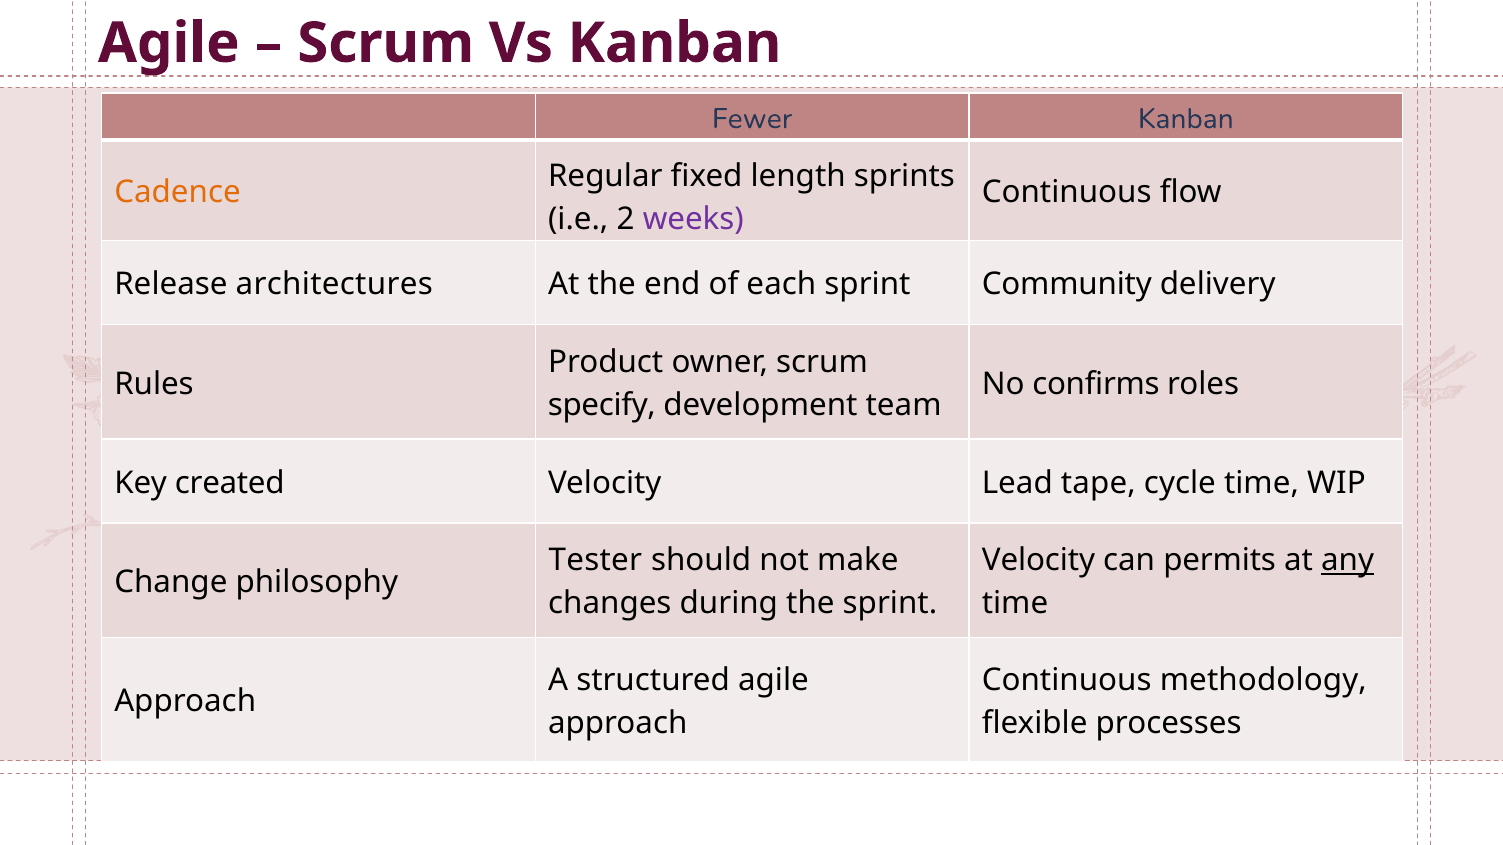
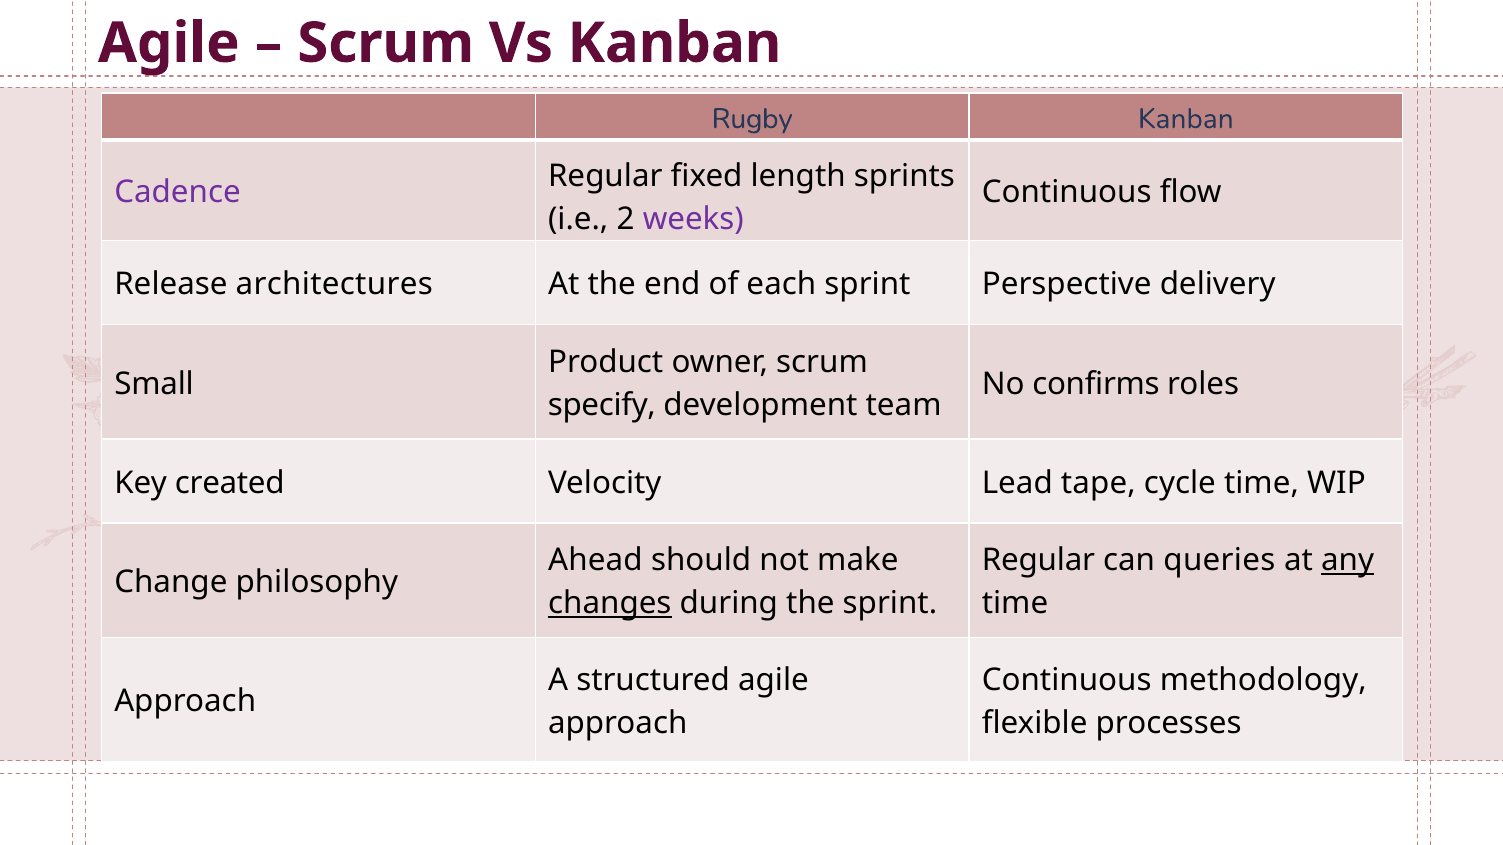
Fewer: Fewer -> Rugby
Cadence colour: orange -> purple
Community: Community -> Perspective
Rules: Rules -> Small
Tester: Tester -> Ahead
Velocity at (1038, 561): Velocity -> Regular
permits: permits -> queries
changes underline: none -> present
